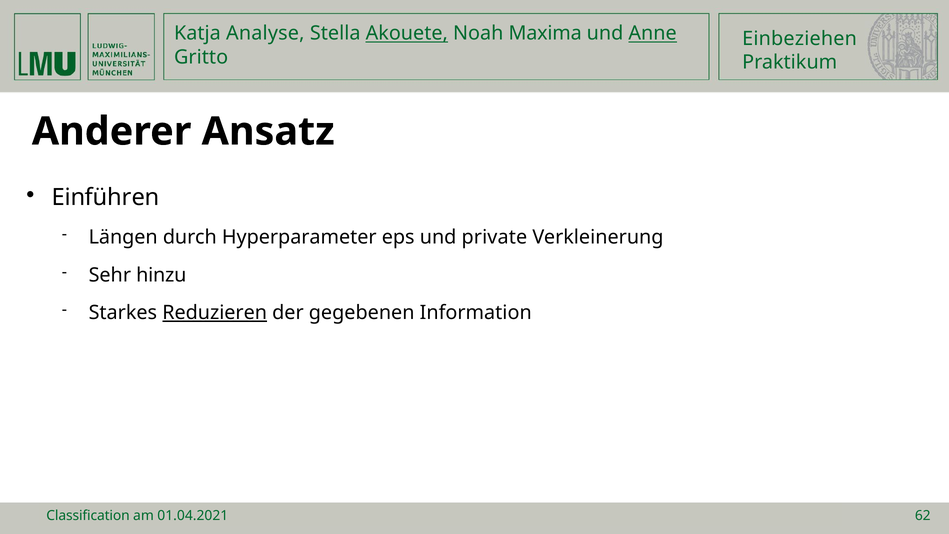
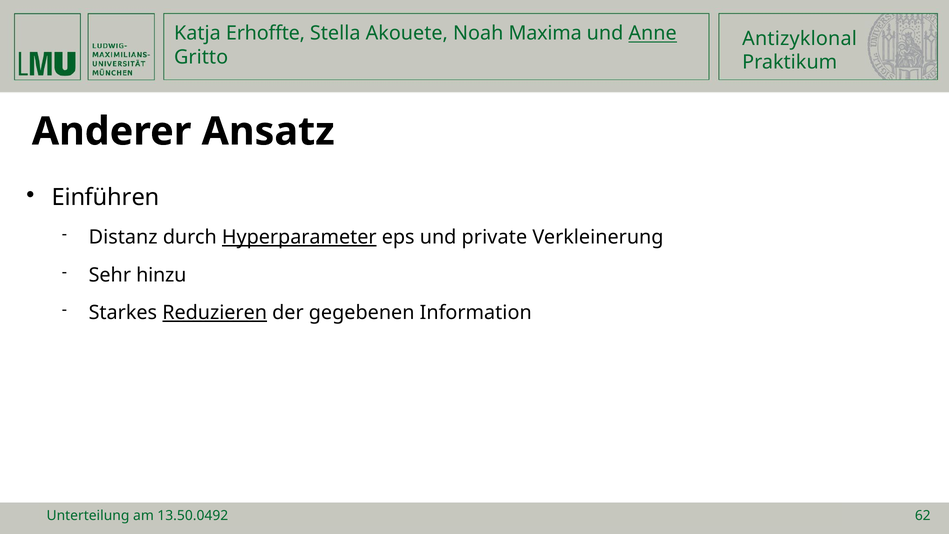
Analyse: Analyse -> Erhoffte
Akouete underline: present -> none
Einbeziehen: Einbeziehen -> Antizyklonal
Längen: Längen -> Distanz
Hyperparameter underline: none -> present
Classification: Classification -> Unterteilung
01.04.2021: 01.04.2021 -> 13.50.0492
